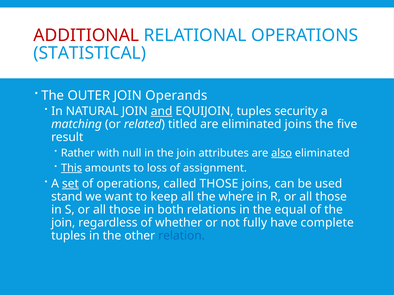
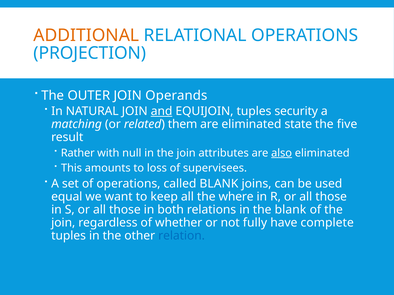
ADDITIONAL colour: red -> orange
STATISTICAL: STATISTICAL -> PROJECTION
titled: titled -> them
eliminated joins: joins -> state
This underline: present -> none
assignment: assignment -> supervisees
set underline: present -> none
called THOSE: THOSE -> BLANK
stand: stand -> equal
the equal: equal -> blank
